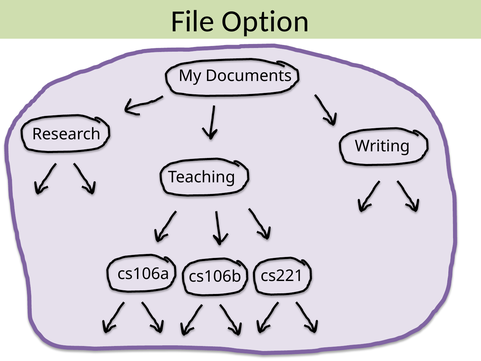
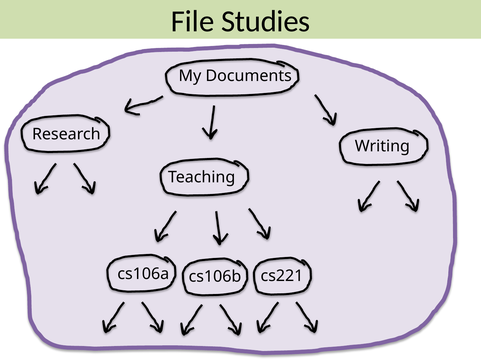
Option: Option -> Studies
